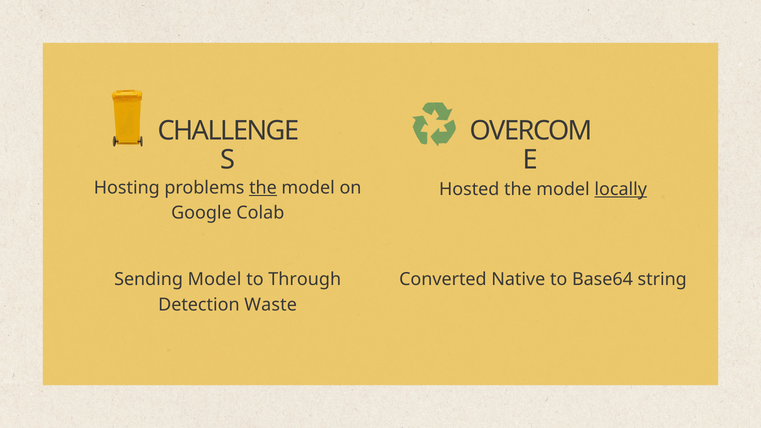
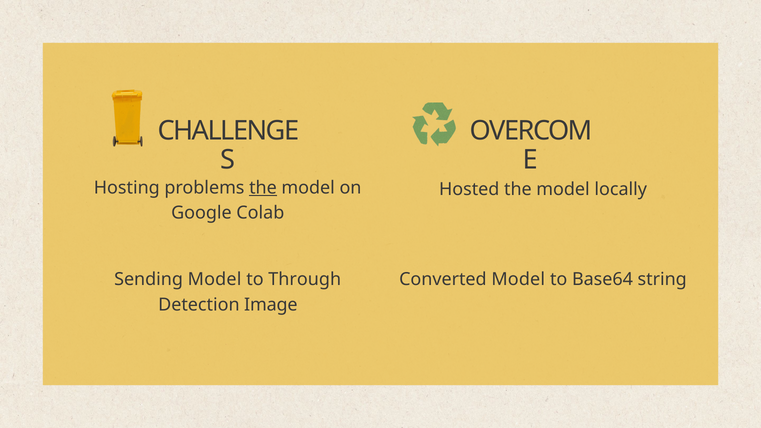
locally underline: present -> none
Converted Native: Native -> Model
Waste: Waste -> Image
